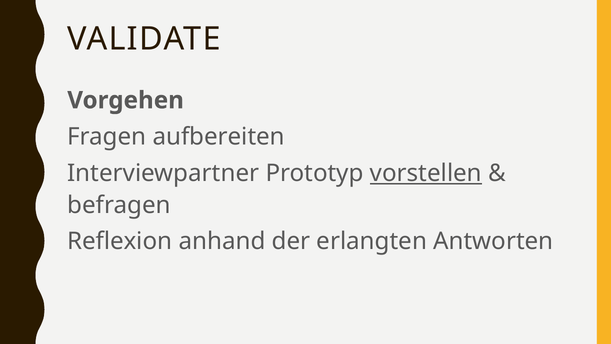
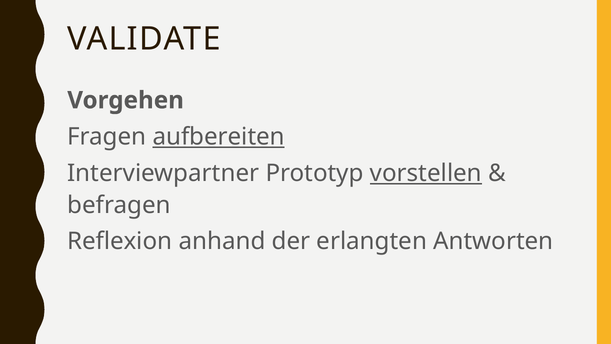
aufbereiten underline: none -> present
